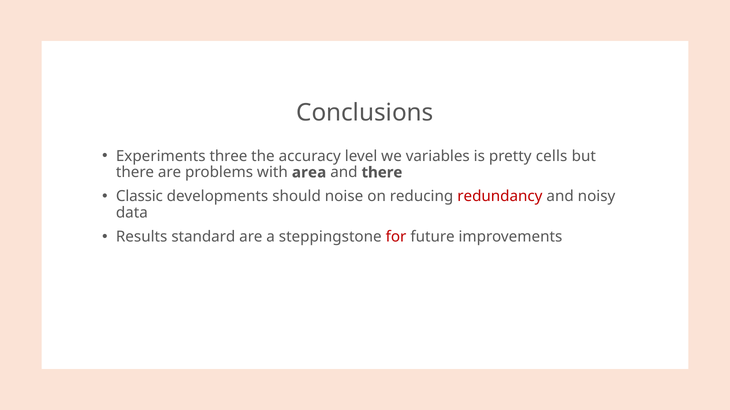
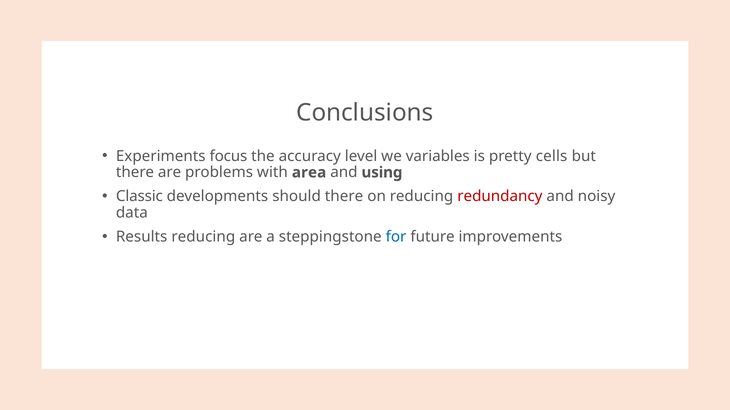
three: three -> focus
and there: there -> using
should noise: noise -> there
Results standard: standard -> reducing
for colour: red -> blue
